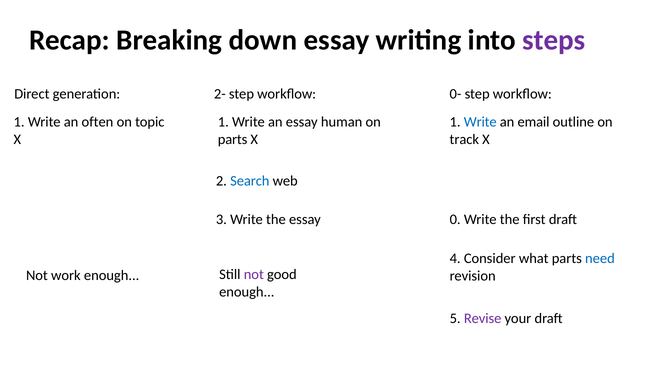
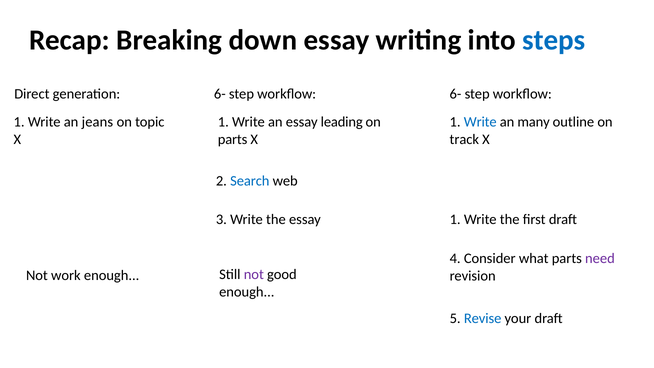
steps colour: purple -> blue
generation 2-: 2- -> 6-
workflow 0-: 0- -> 6-
often: often -> jeans
human: human -> leading
email: email -> many
essay 0: 0 -> 1
need colour: blue -> purple
Revise colour: purple -> blue
